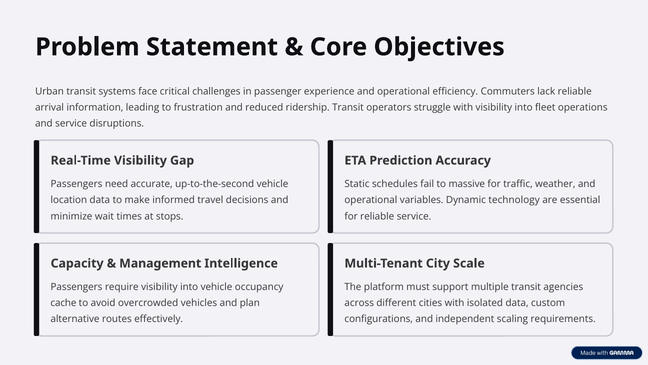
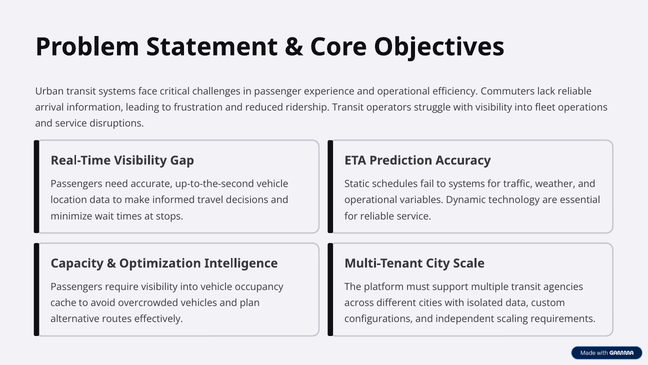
to massive: massive -> systems
Management: Management -> Optimization
